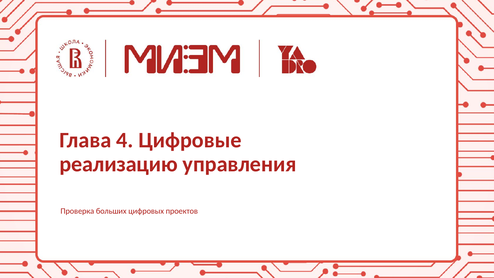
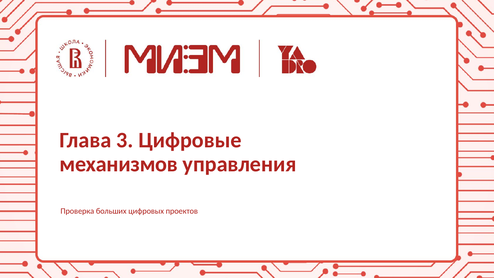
4: 4 -> 3
реализацию: реализацию -> механизмов
